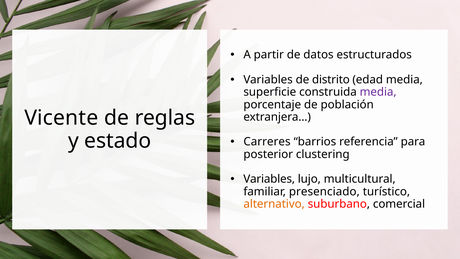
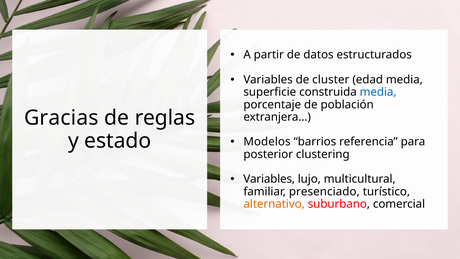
distrito: distrito -> cluster
media at (378, 92) colour: purple -> blue
Vicente: Vicente -> Gracias
Carreres: Carreres -> Modelos
